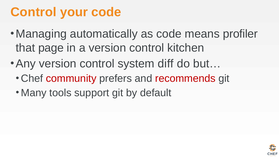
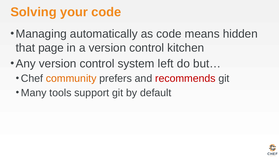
Control at (33, 12): Control -> Solving
profiler: profiler -> hidden
diff: diff -> left
community colour: red -> orange
